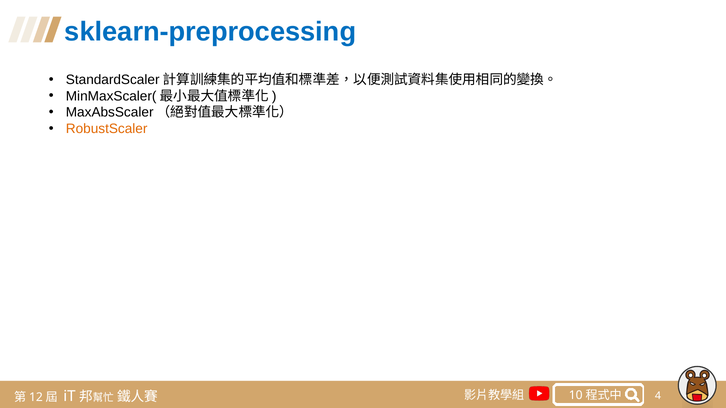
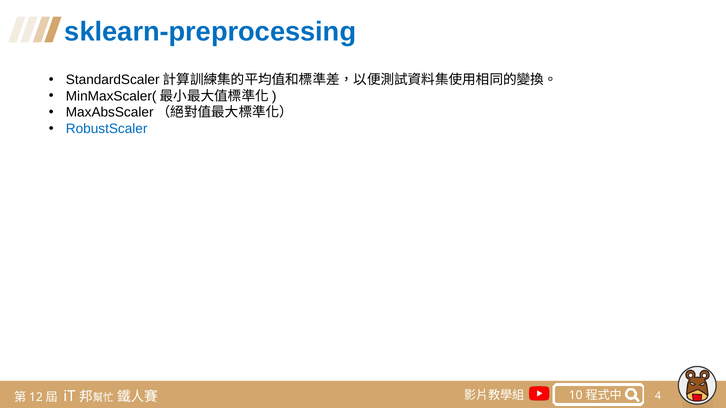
RobustScaler colour: orange -> blue
